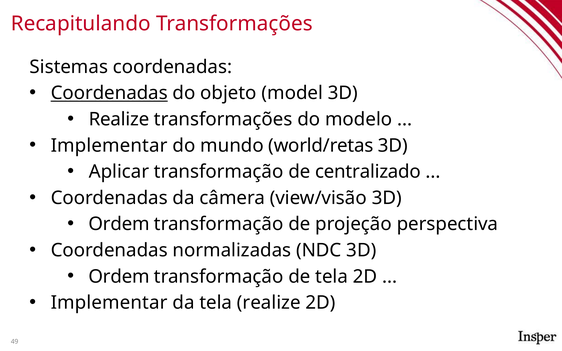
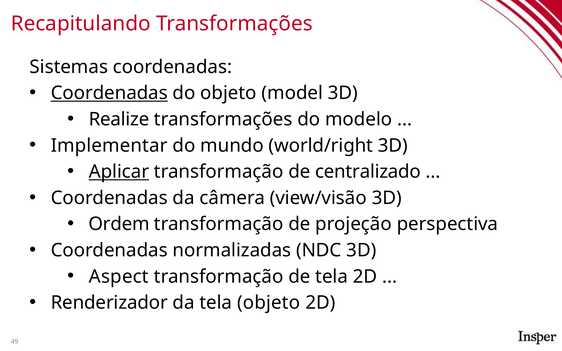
world/retas: world/retas -> world/right
Aplicar underline: none -> present
Ordem at (119, 277): Ordem -> Aspect
Implementar at (109, 303): Implementar -> Renderizador
tela realize: realize -> objeto
